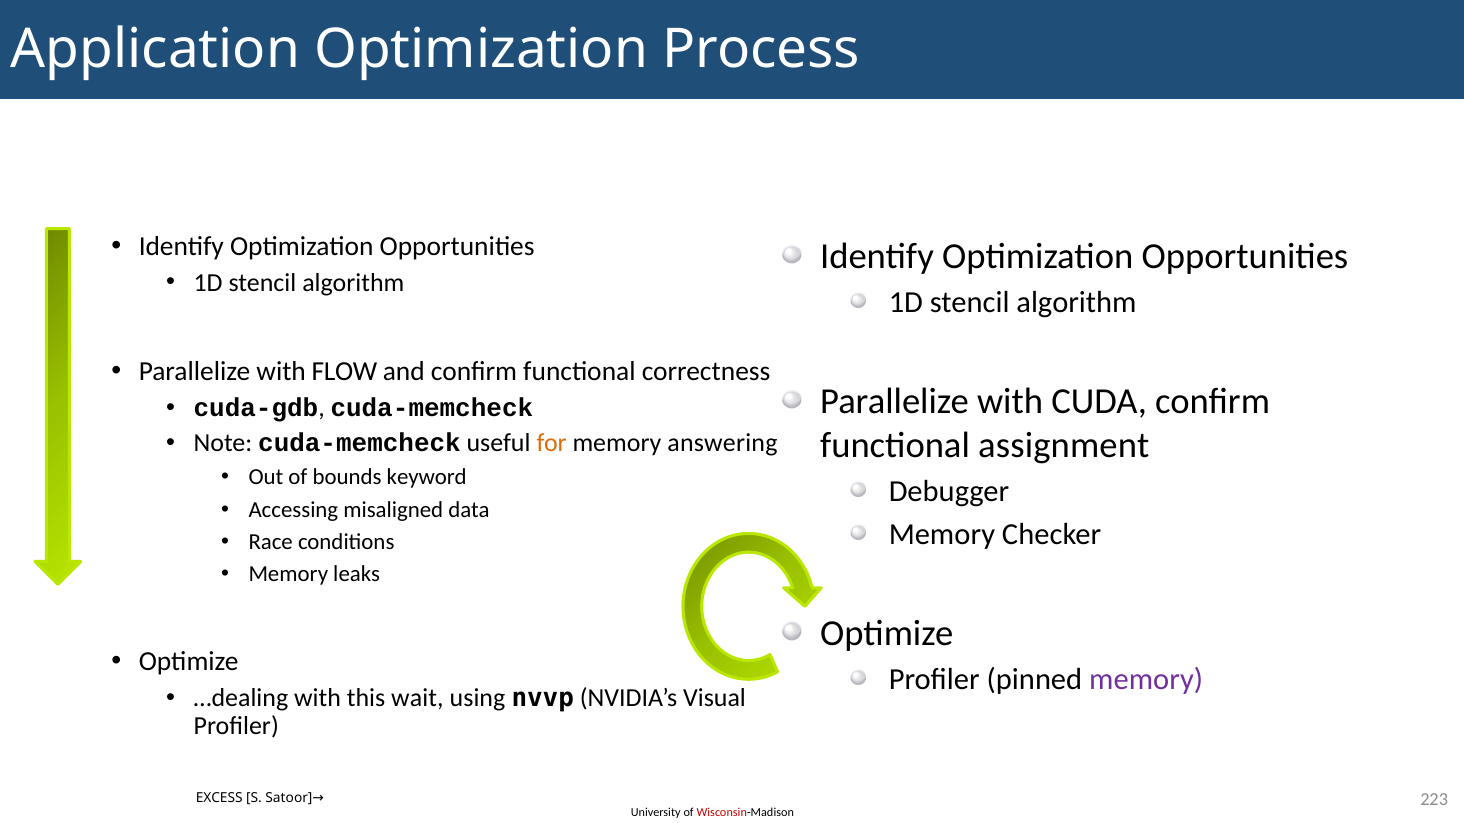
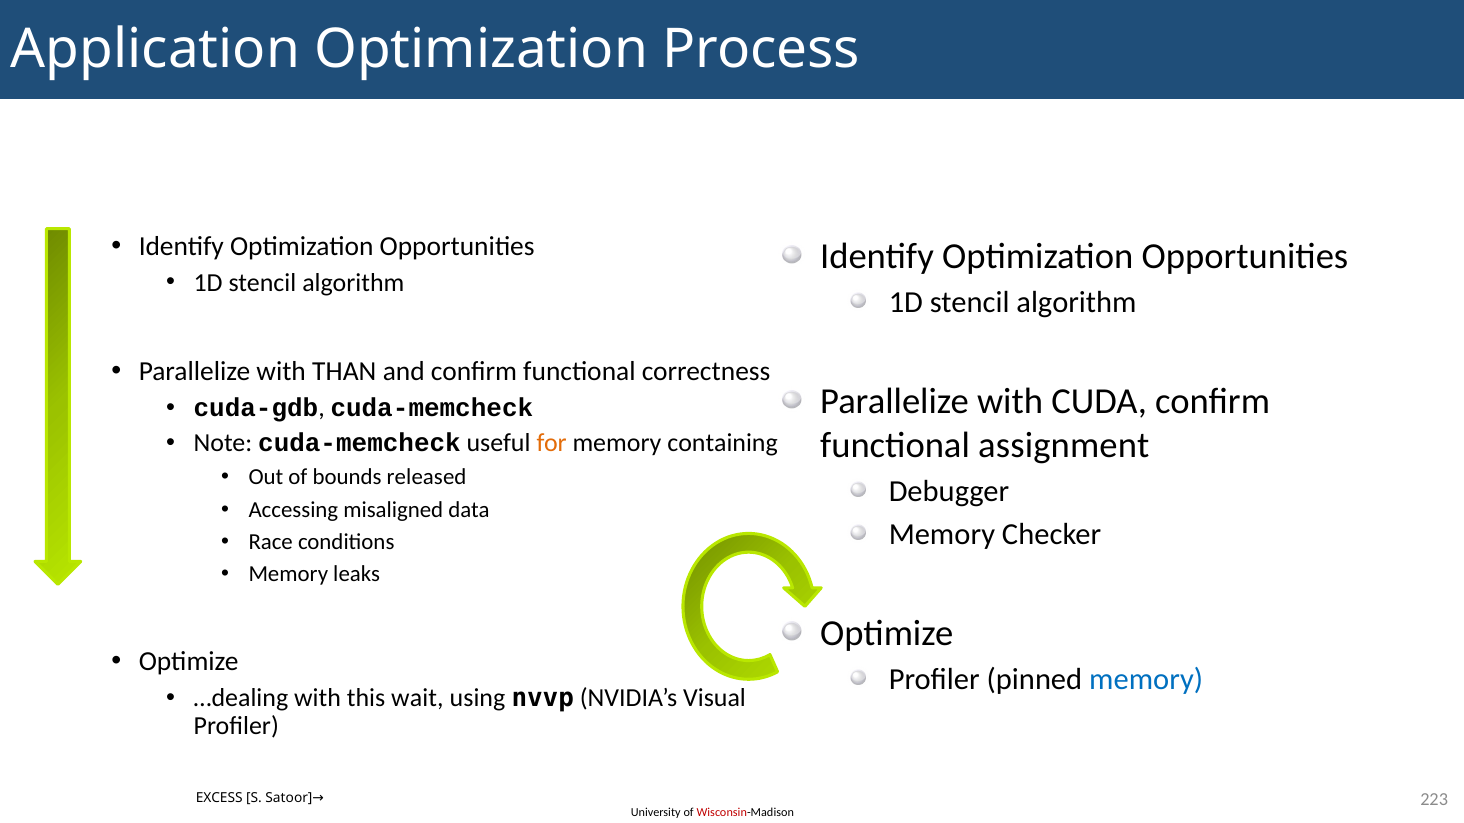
FLOW: FLOW -> THAN
answering: answering -> containing
keyword: keyword -> released
memory at (1146, 680) colour: purple -> blue
